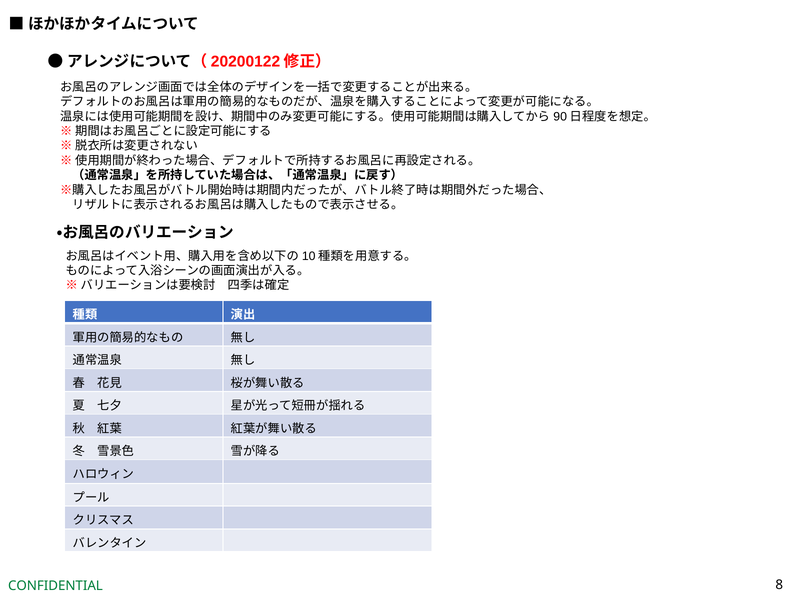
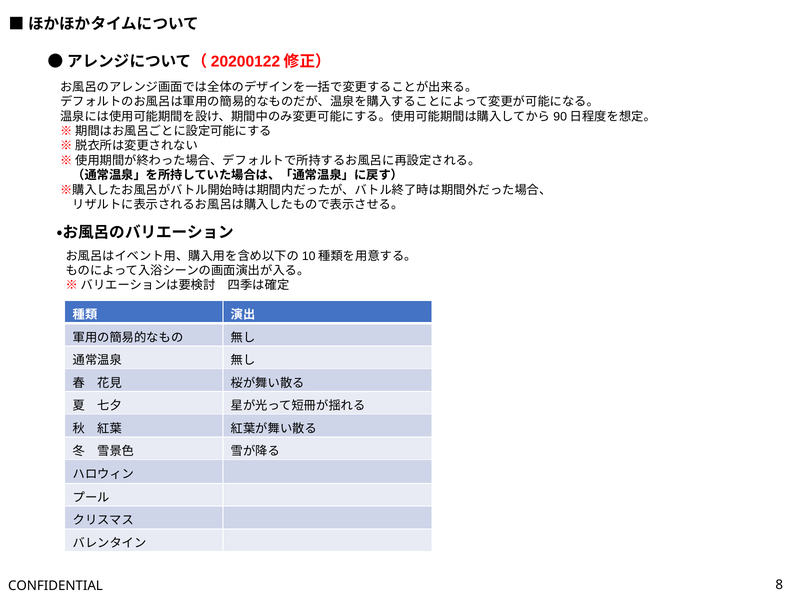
CONFIDENTIAL colour: green -> black
